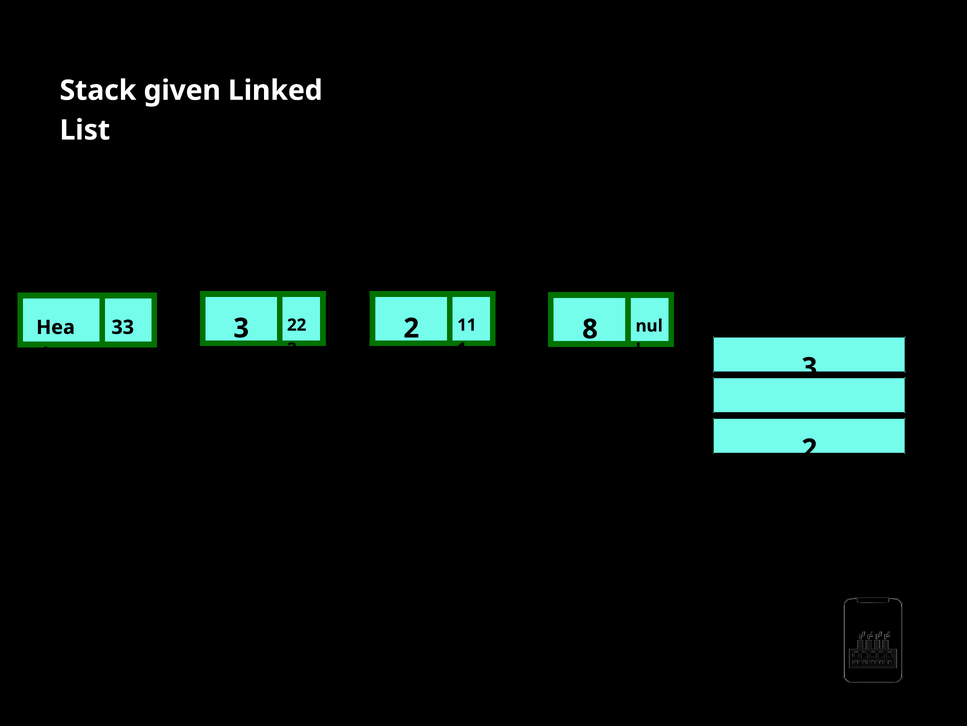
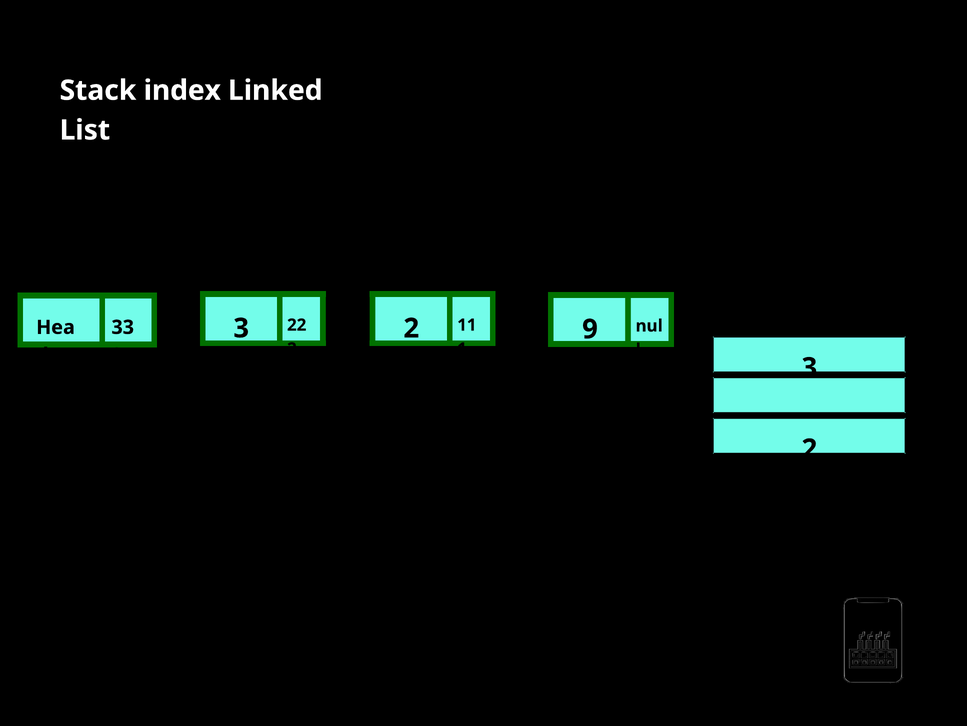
given: given -> index
8: 8 -> 9
